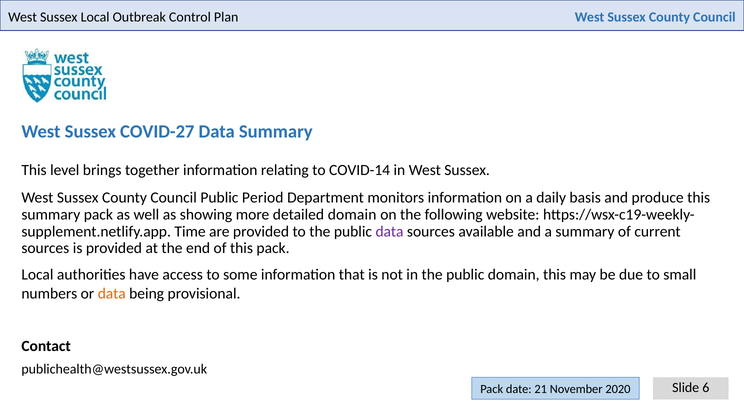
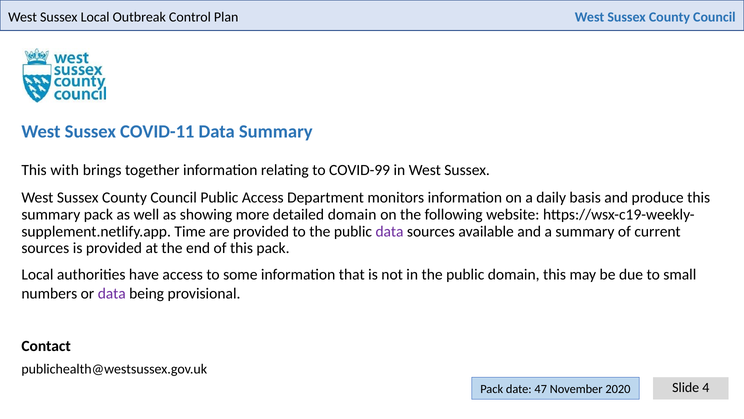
COVID-27: COVID-27 -> COVID-11
level: level -> with
COVID-14: COVID-14 -> COVID-99
Public Period: Period -> Access
data at (112, 293) colour: orange -> purple
6: 6 -> 4
21: 21 -> 47
